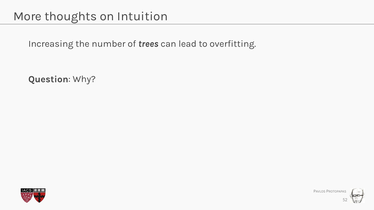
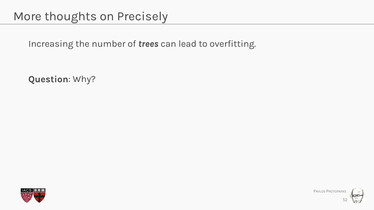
Intuition: Intuition -> Precisely
